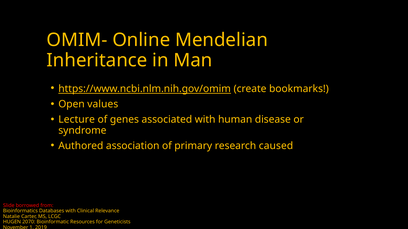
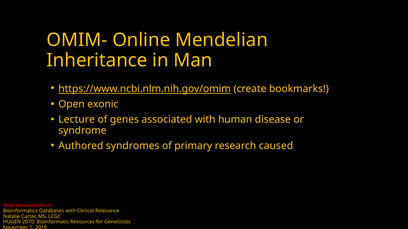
values: values -> exonic
association: association -> syndromes
